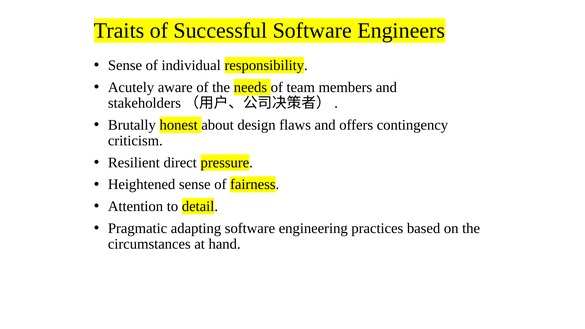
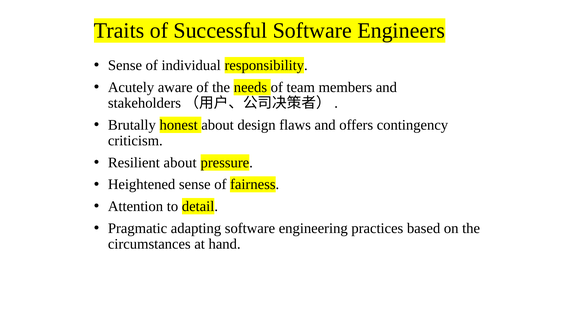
Resilient direct: direct -> about
